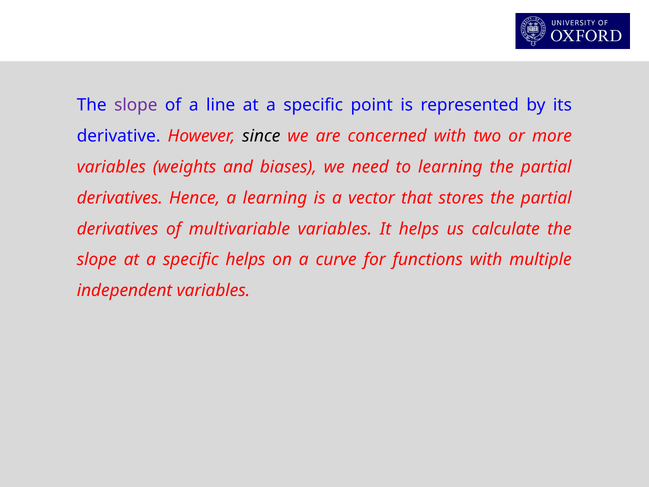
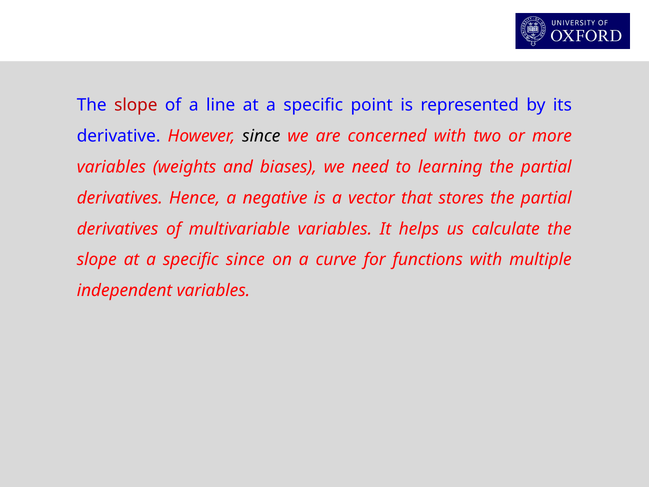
slope at (136, 105) colour: purple -> red
a learning: learning -> negative
specific helps: helps -> since
